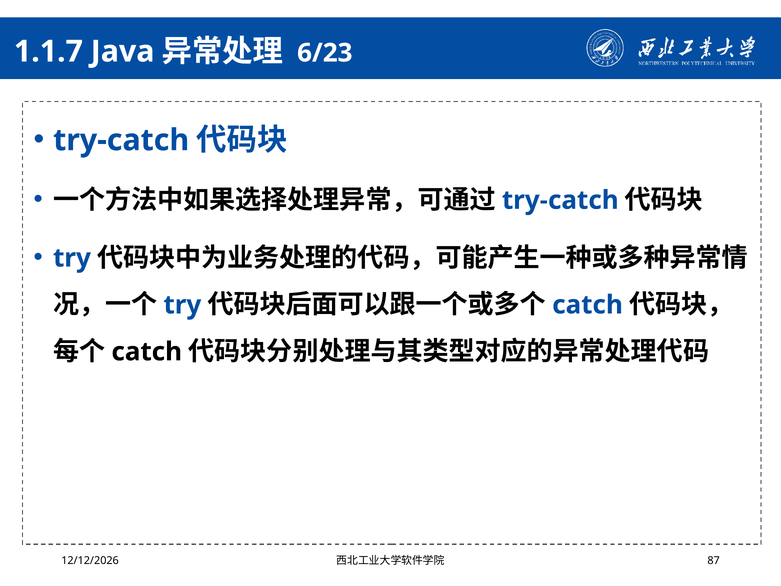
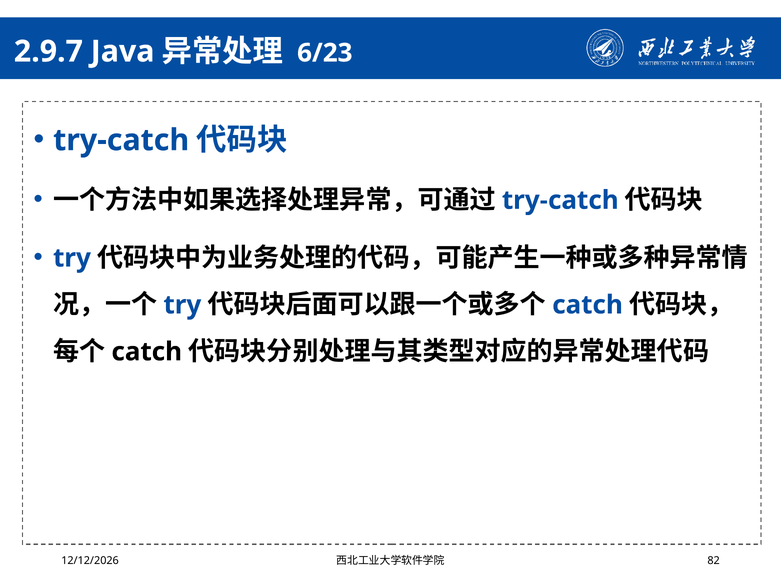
1.1.7: 1.1.7 -> 2.9.7
87: 87 -> 82
